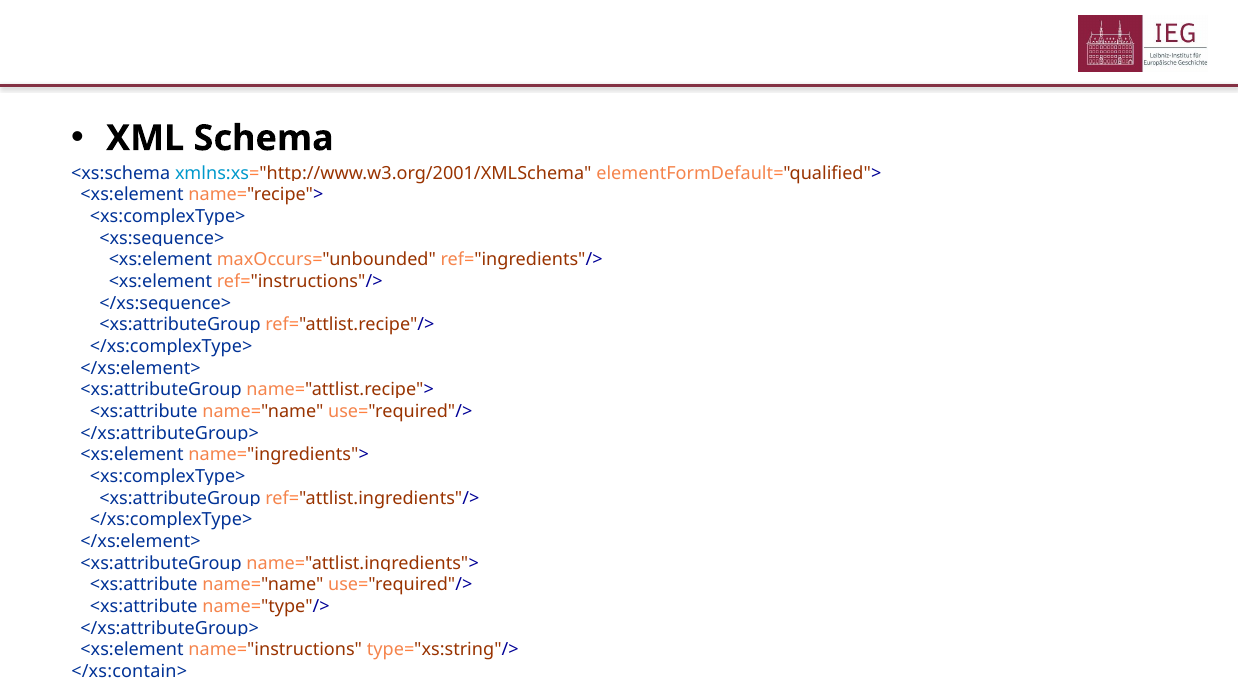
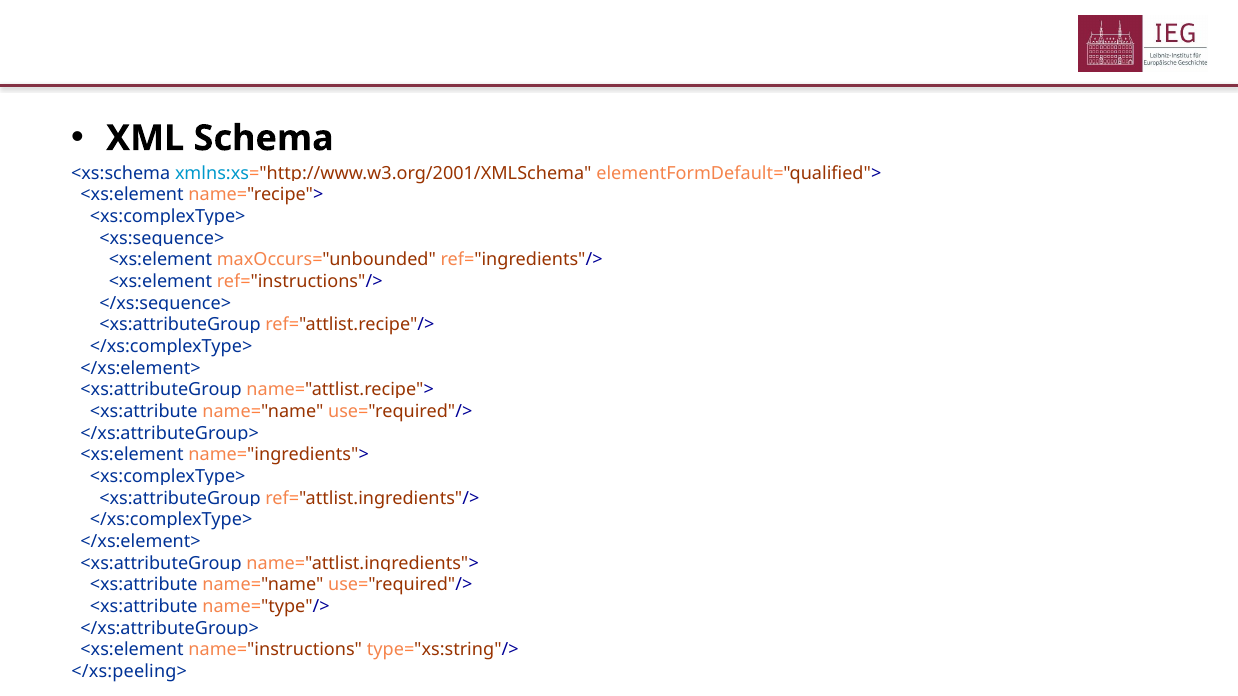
</xs:contain>: </xs:contain> -> </xs:peeling>
